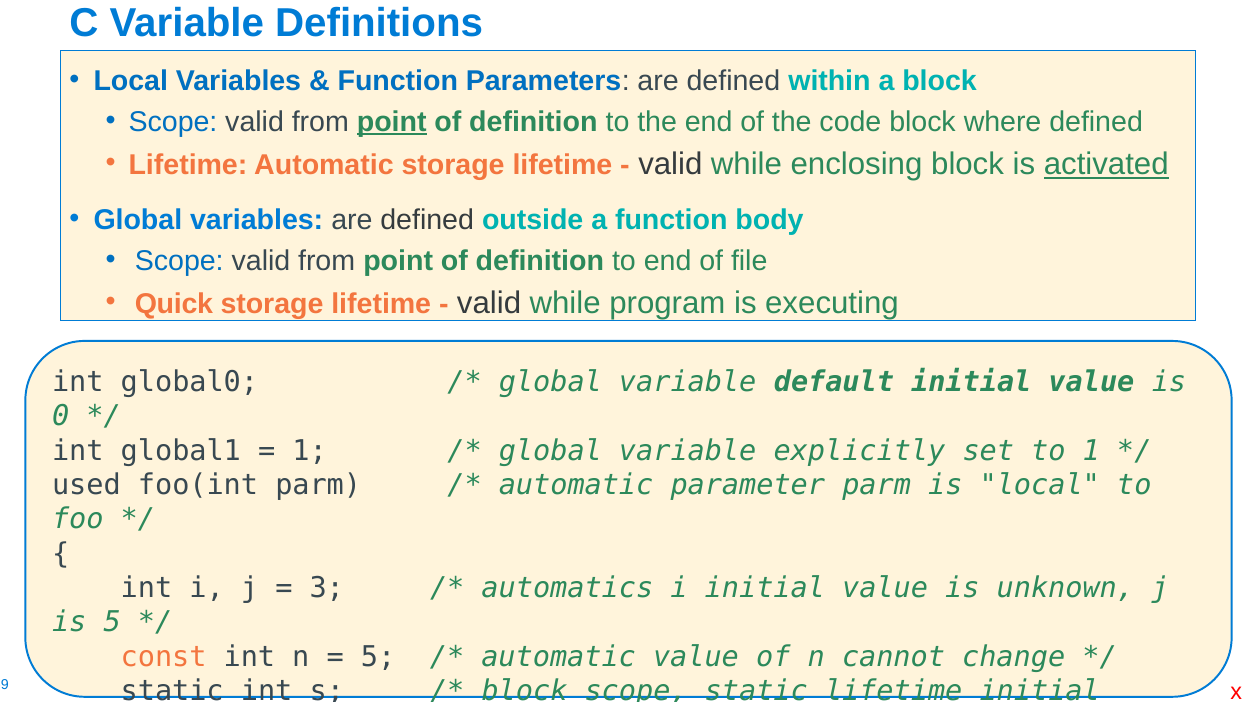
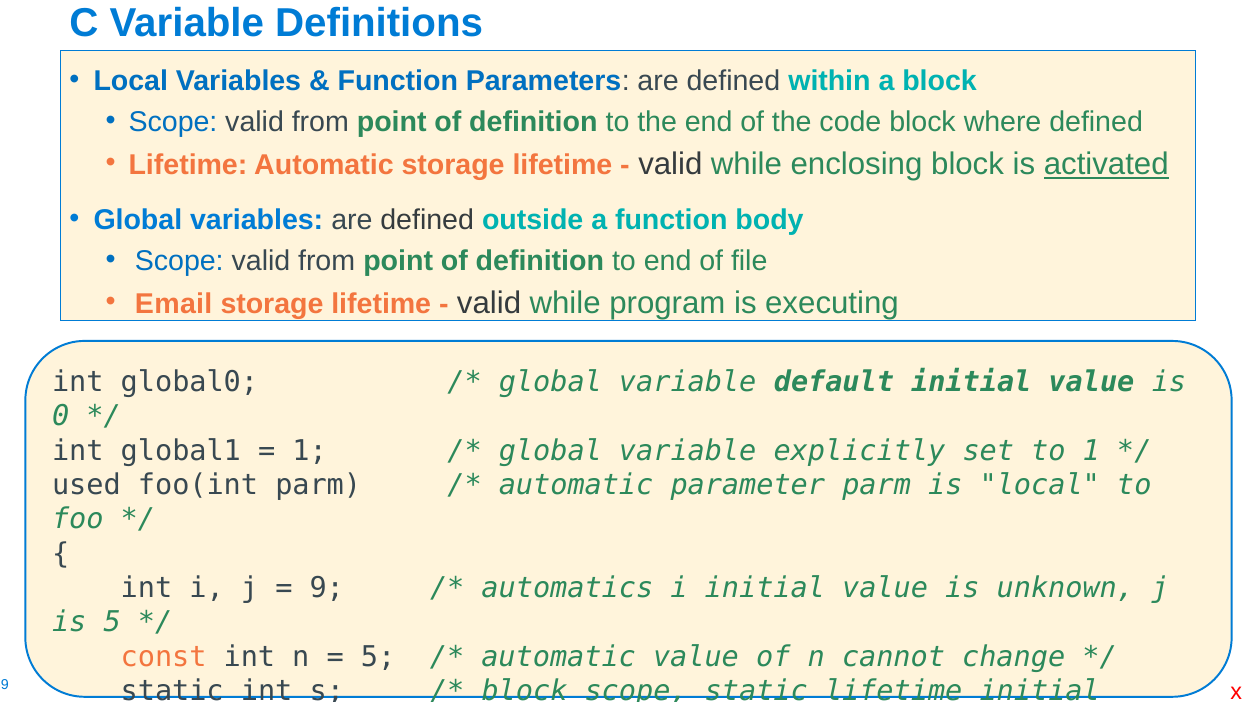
point at (392, 122) underline: present -> none
Quick: Quick -> Email
3: 3 -> 9
